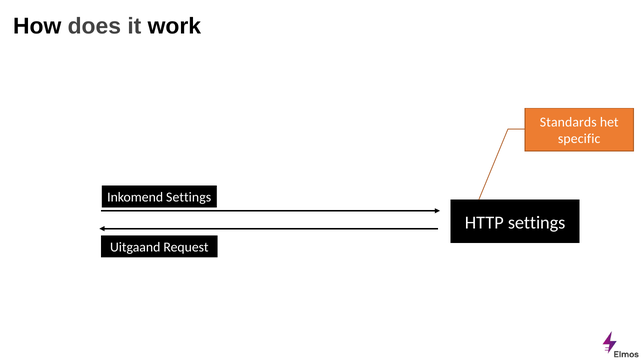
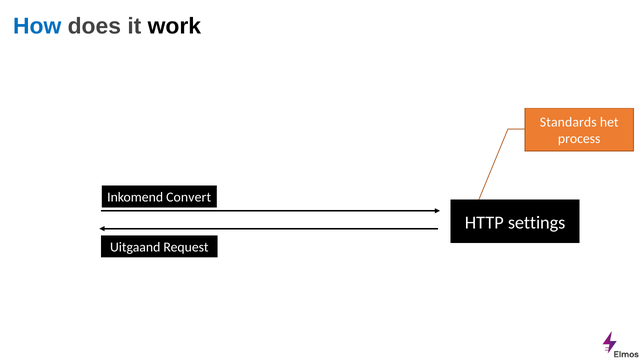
How colour: black -> blue
specific: specific -> process
Inkomend Settings: Settings -> Convert
